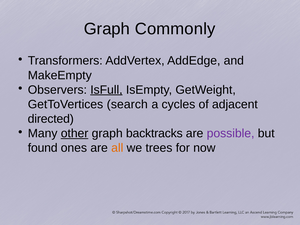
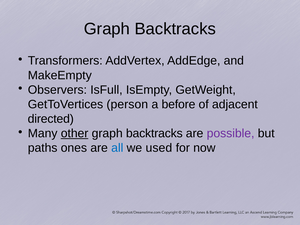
Commonly at (175, 29): Commonly -> Backtracks
IsFull underline: present -> none
search: search -> person
cycles: cycles -> before
found: found -> paths
all colour: orange -> blue
trees: trees -> used
